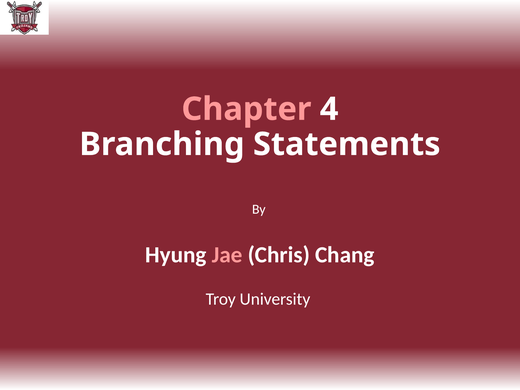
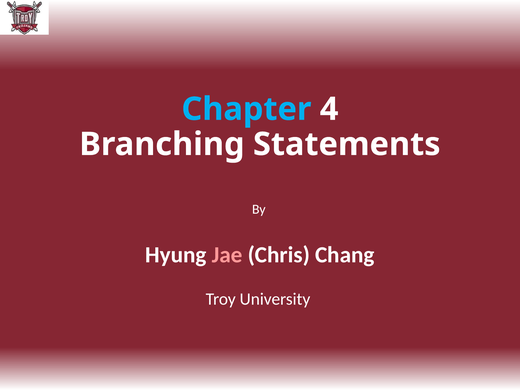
Chapter colour: pink -> light blue
